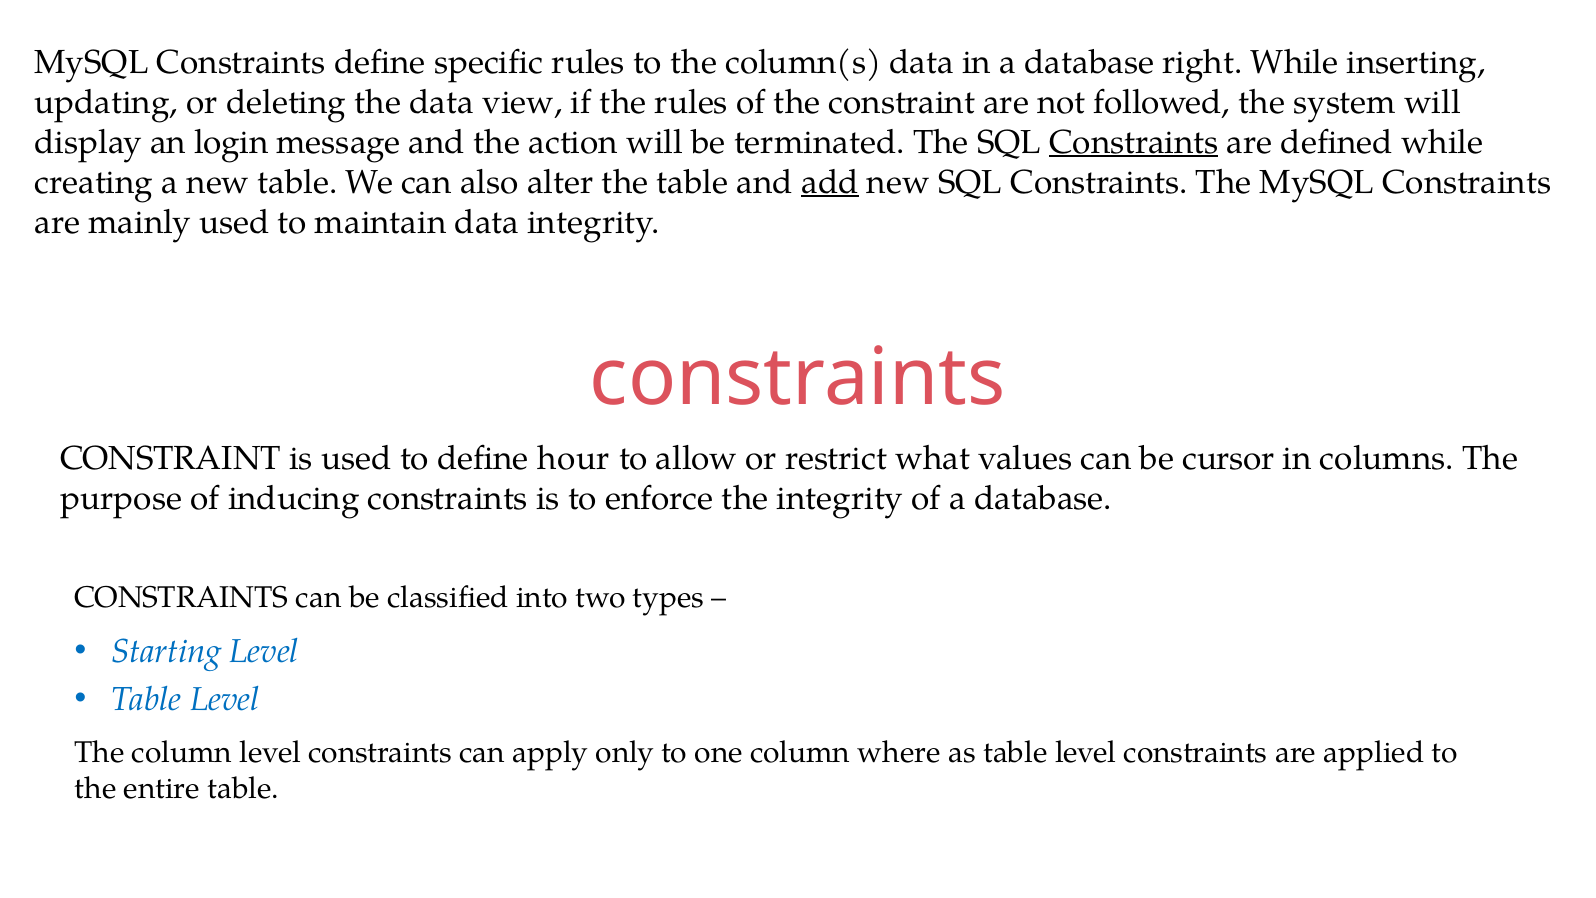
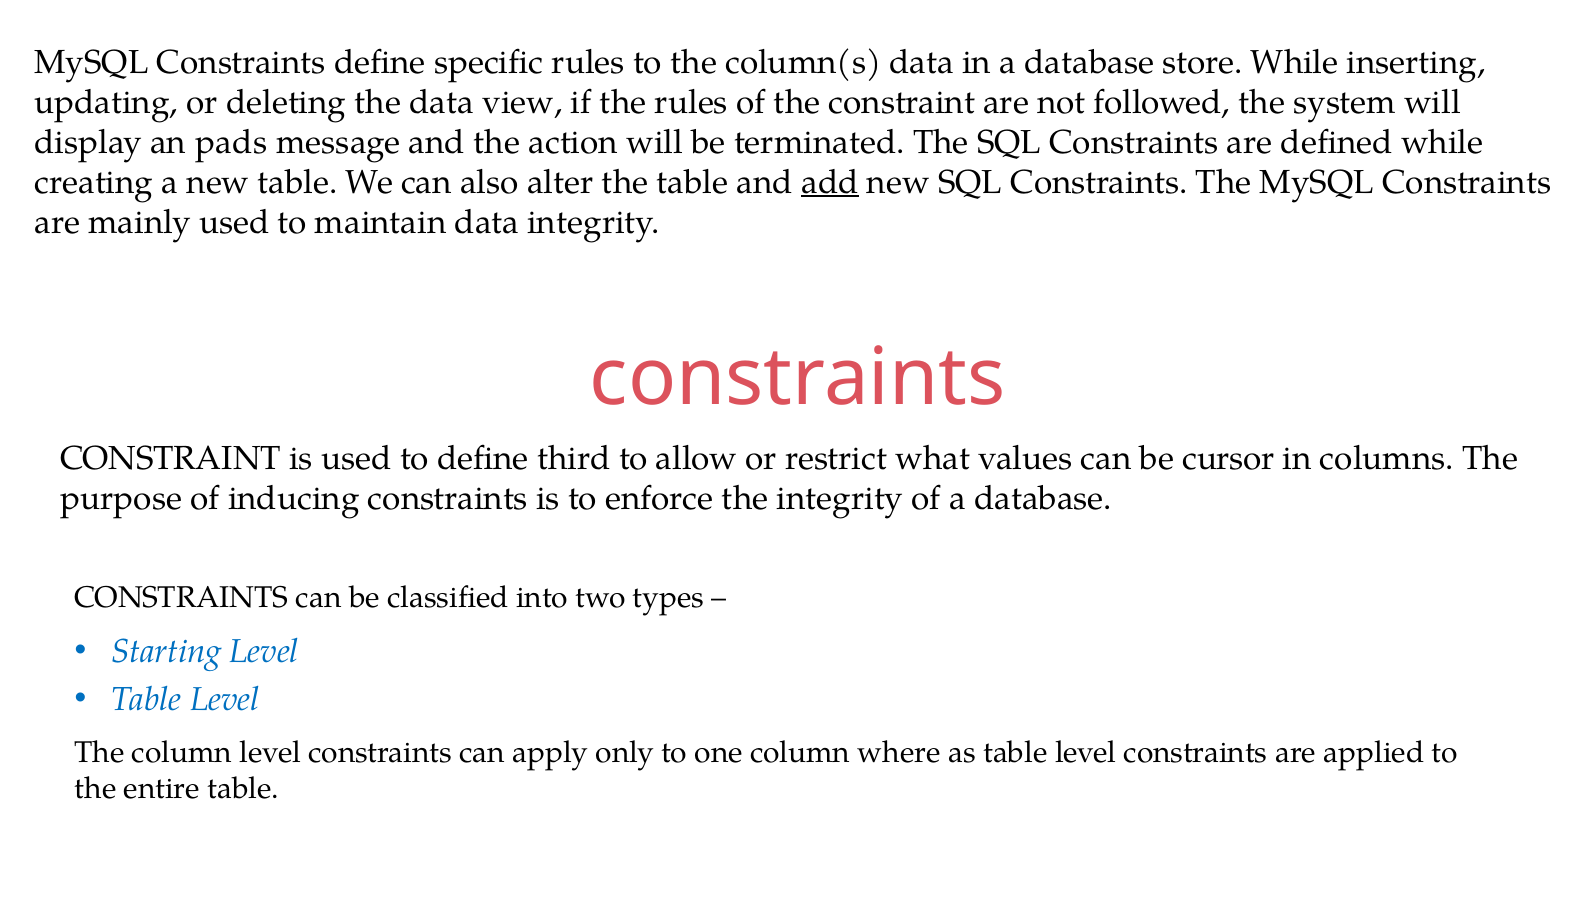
right: right -> store
login: login -> pads
Constraints at (1134, 142) underline: present -> none
hour: hour -> third
